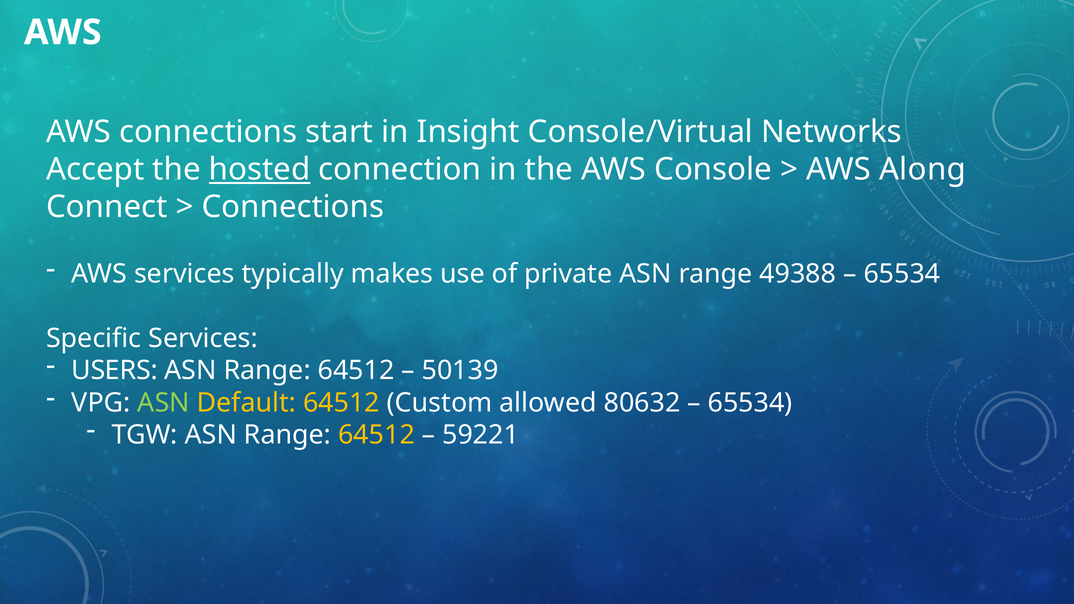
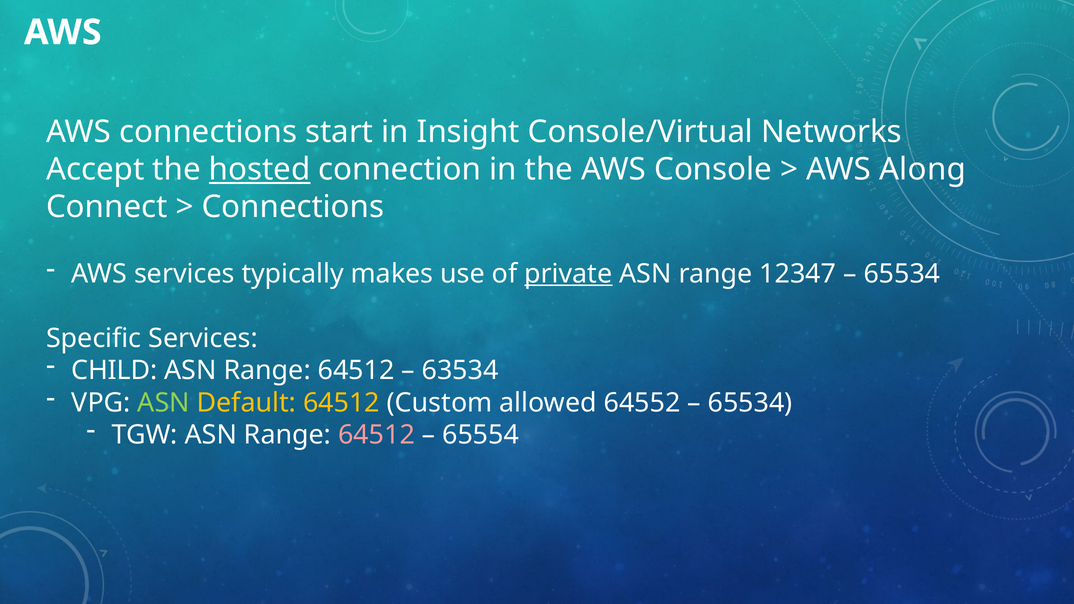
private underline: none -> present
49388: 49388 -> 12347
USERS: USERS -> CHILD
50139: 50139 -> 63534
80632: 80632 -> 64552
64512 at (377, 435) colour: yellow -> pink
59221: 59221 -> 65554
